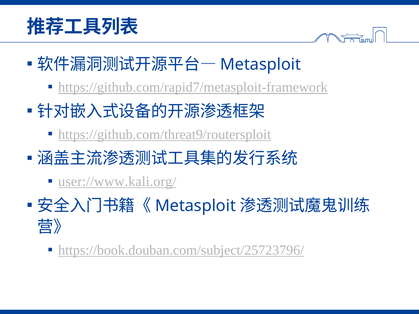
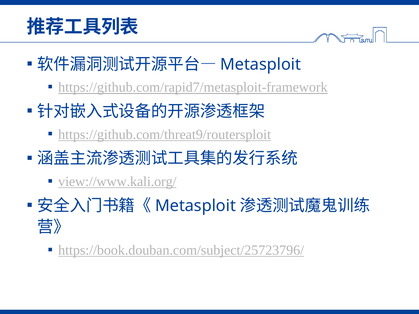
user://www.kali.org/: user://www.kali.org/ -> view://www.kali.org/
